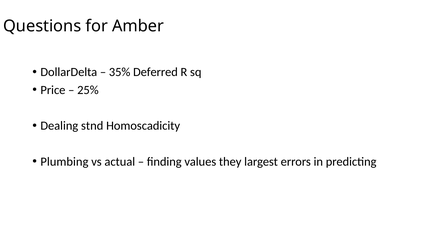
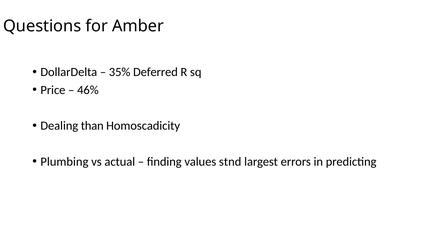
25%: 25% -> 46%
stnd: stnd -> than
they: they -> stnd
